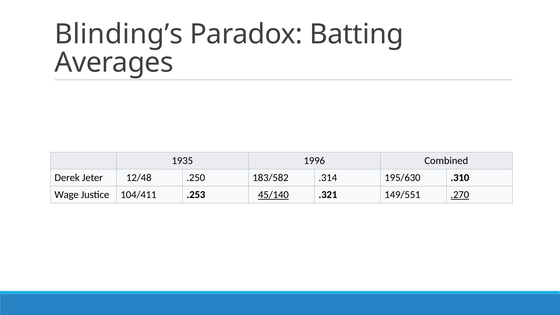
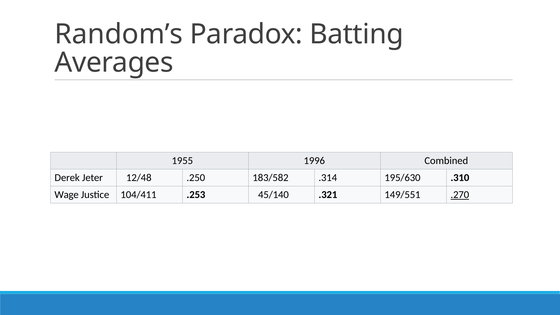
Blinding’s: Blinding’s -> Random’s
1935: 1935 -> 1955
45/140 underline: present -> none
